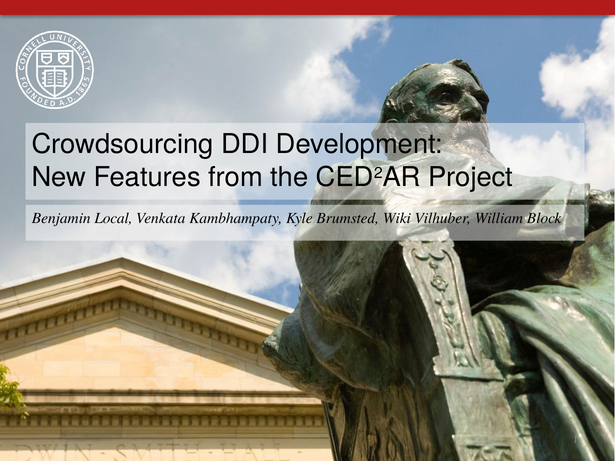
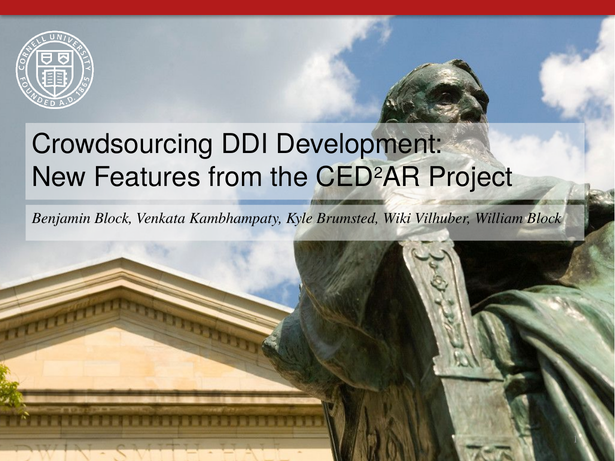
Benjamin Local: Local -> Block
